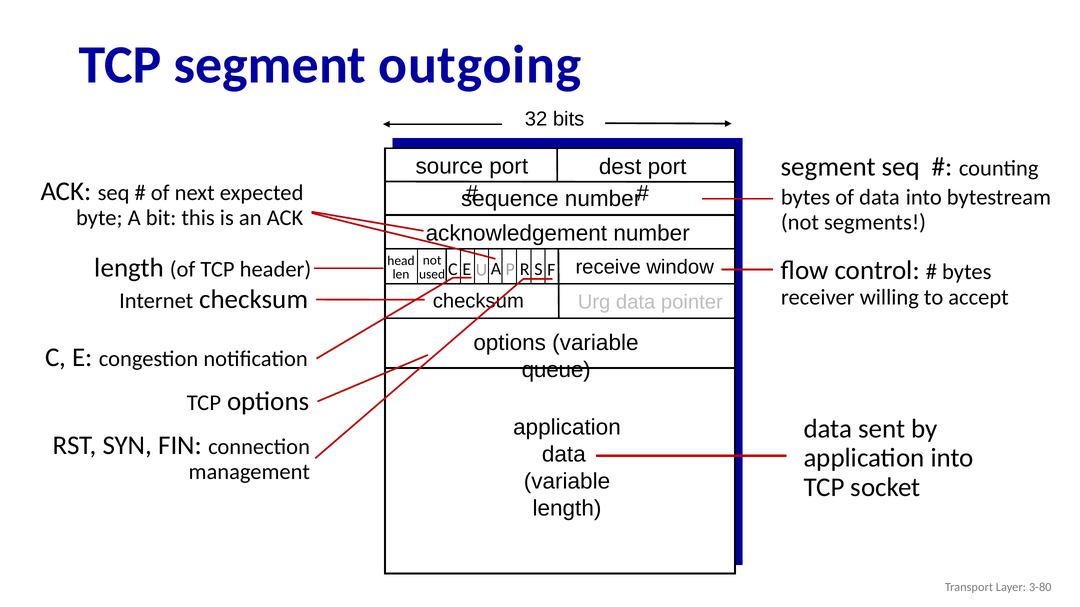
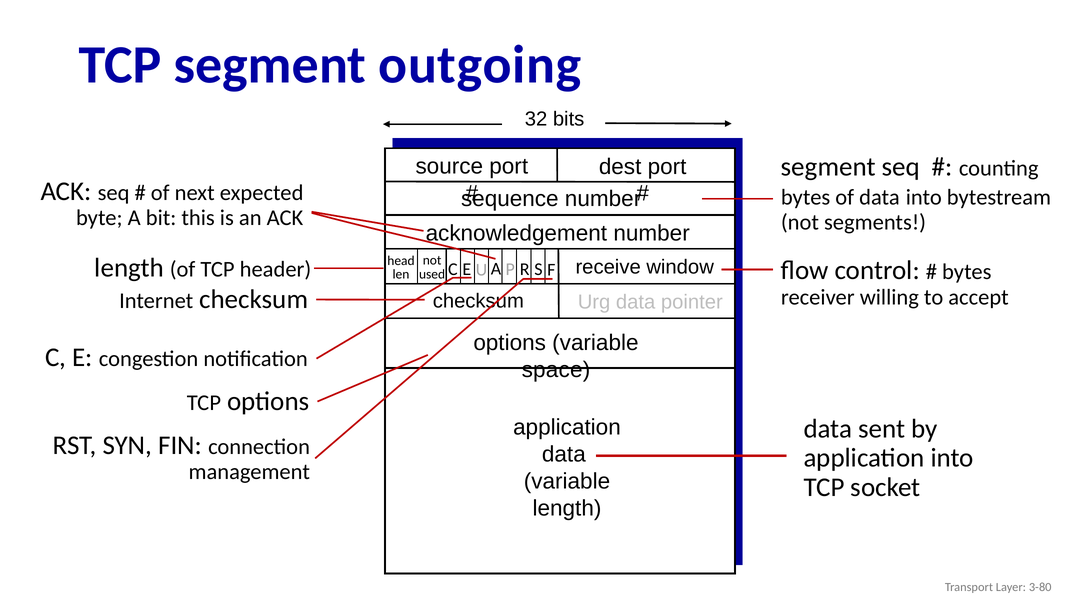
queue: queue -> space
